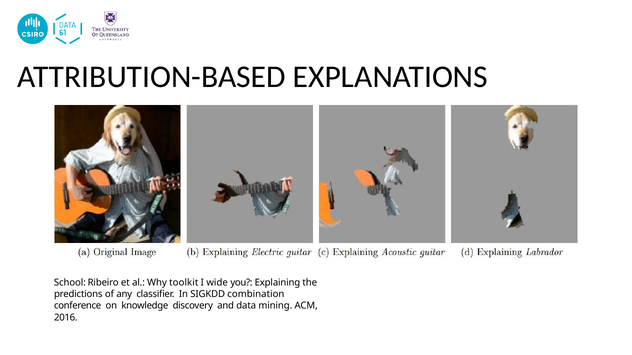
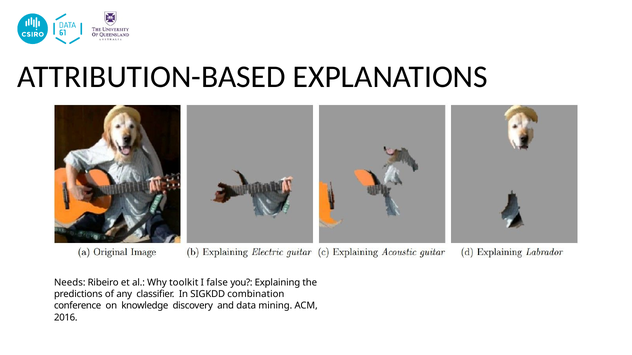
School: School -> Needs
wide: wide -> false
